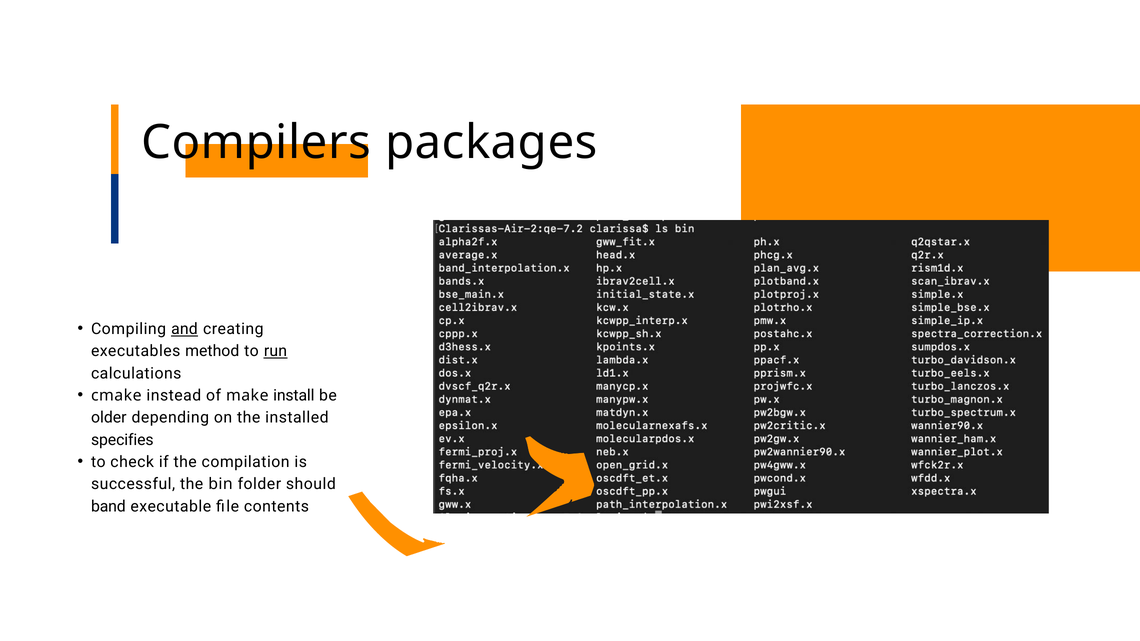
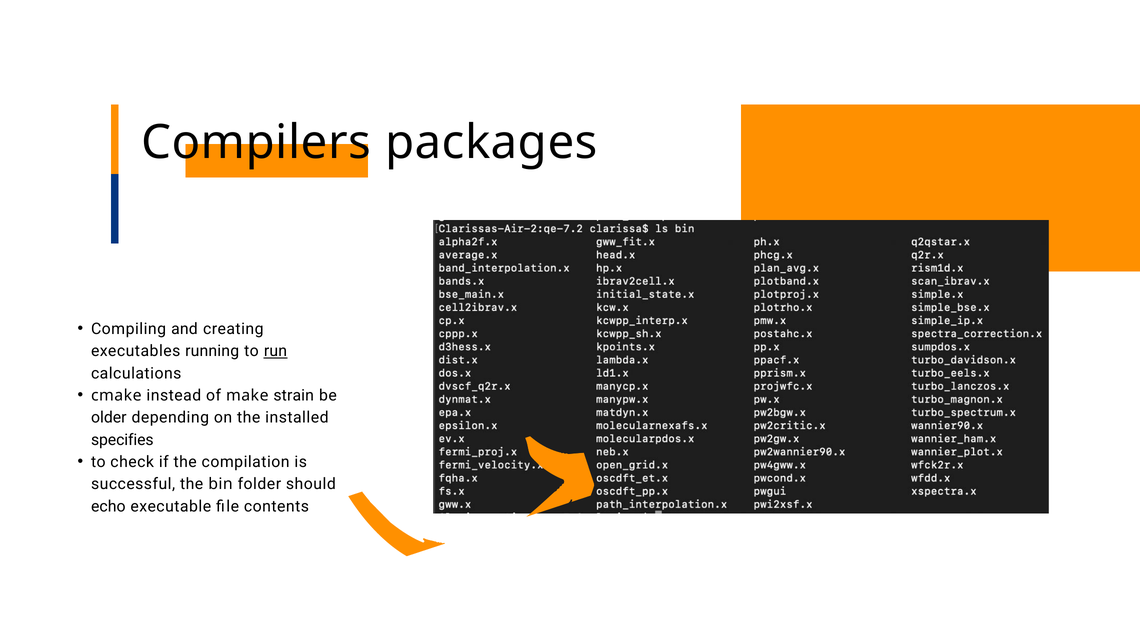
and underline: present -> none
method: method -> running
install: install -> strain
band: band -> echo
